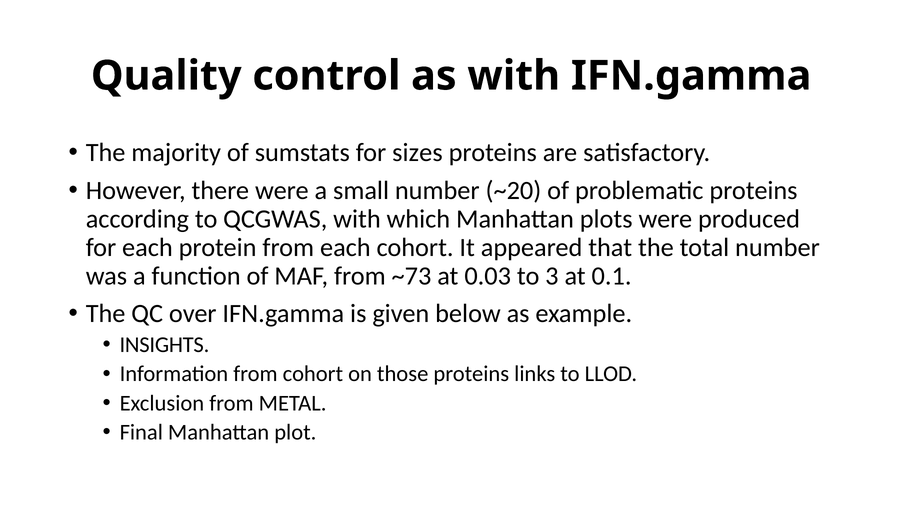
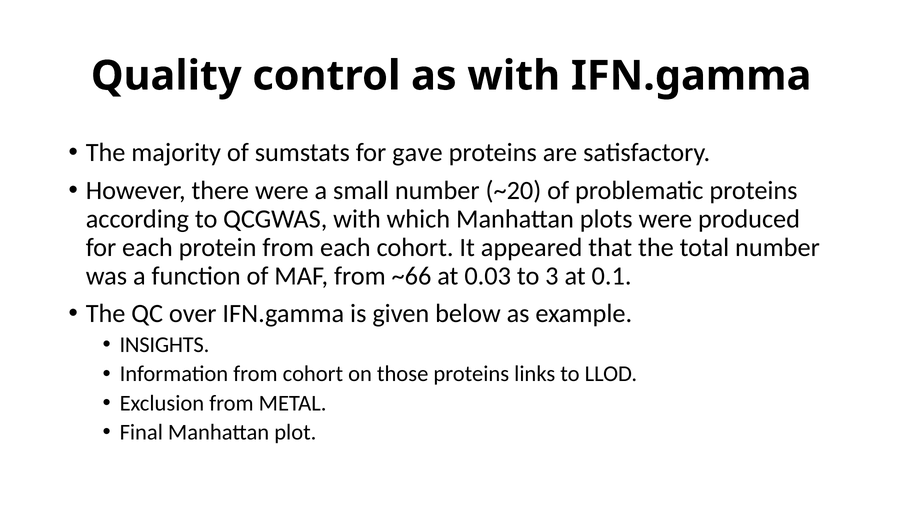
sizes: sizes -> gave
~73: ~73 -> ~66
